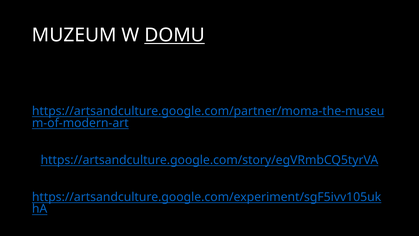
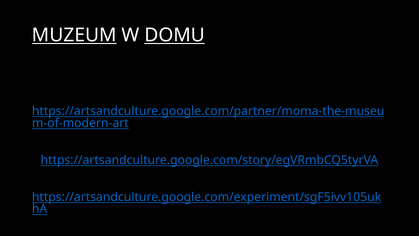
MUZEUM underline: none -> present
